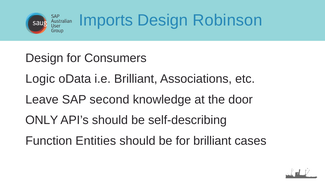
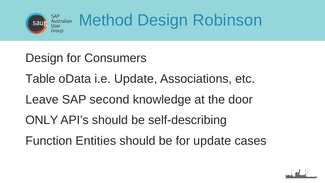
Imports: Imports -> Method
Logic: Logic -> Table
i.e Brilliant: Brilliant -> Update
for brilliant: brilliant -> update
